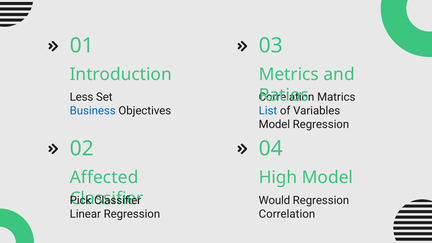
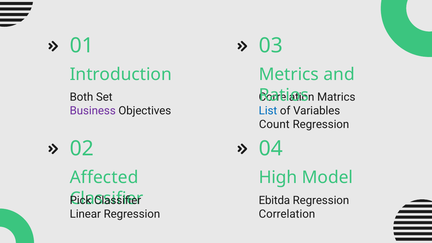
Less: Less -> Both
Business colour: blue -> purple
Model at (274, 125): Model -> Count
Would: Would -> Ebitda
